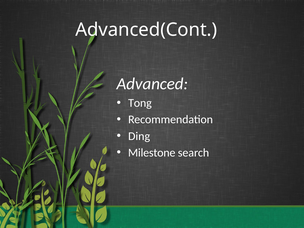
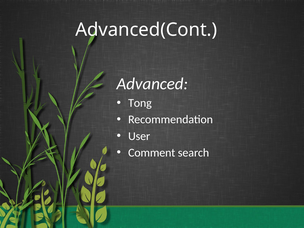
Ding: Ding -> User
Milestone: Milestone -> Comment
